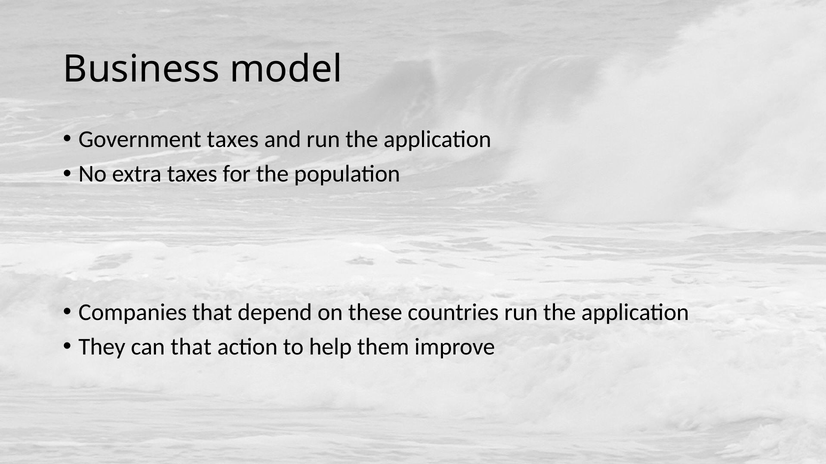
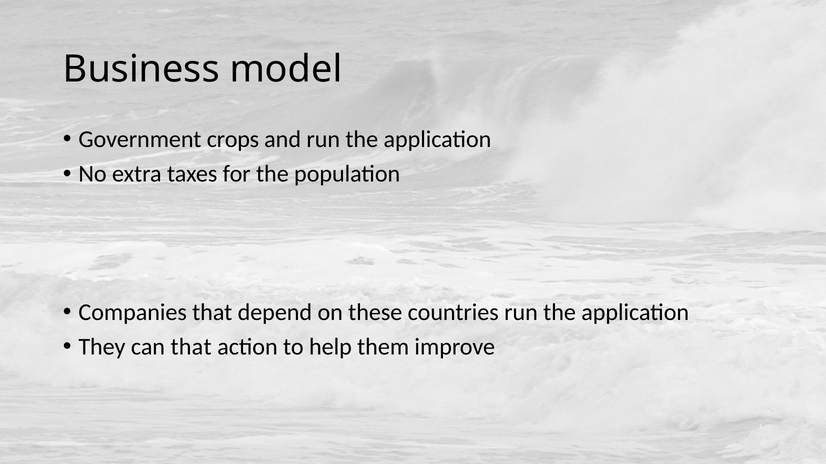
Government taxes: taxes -> crops
